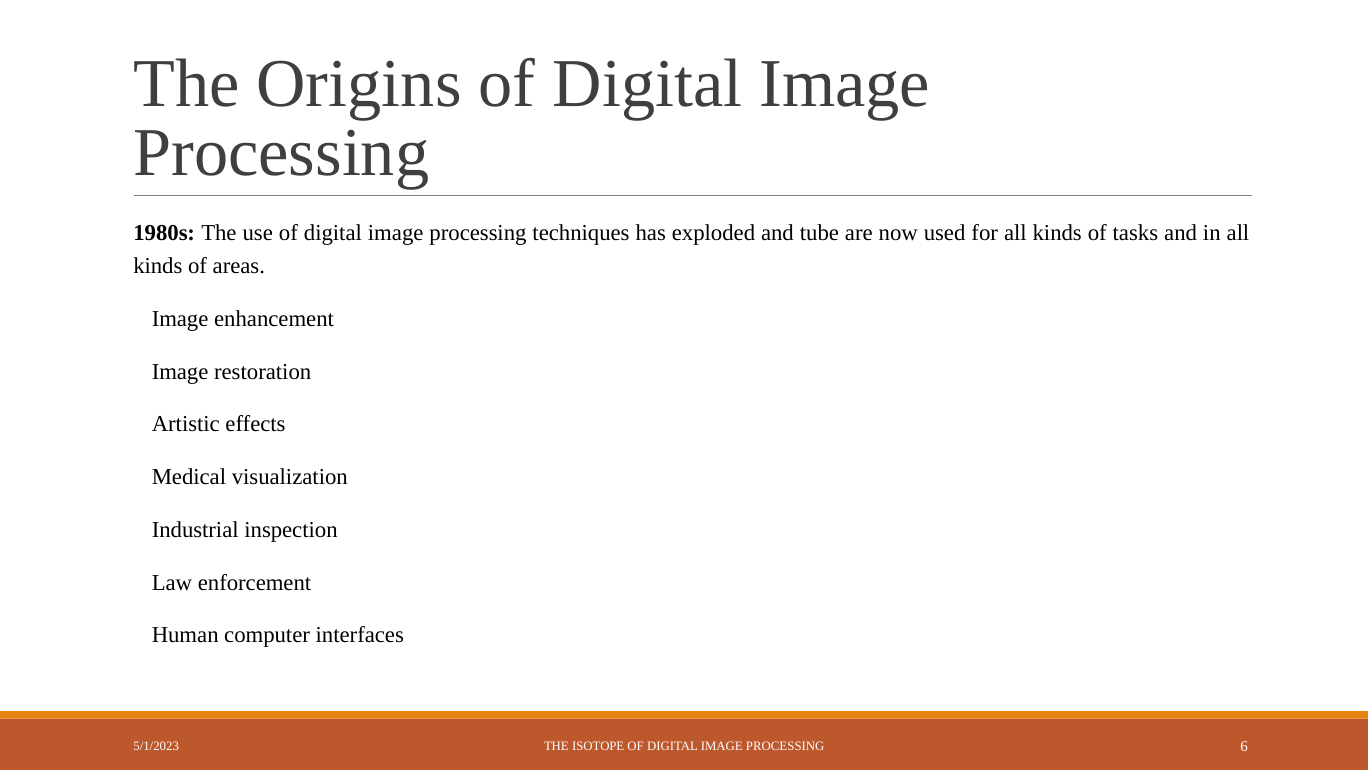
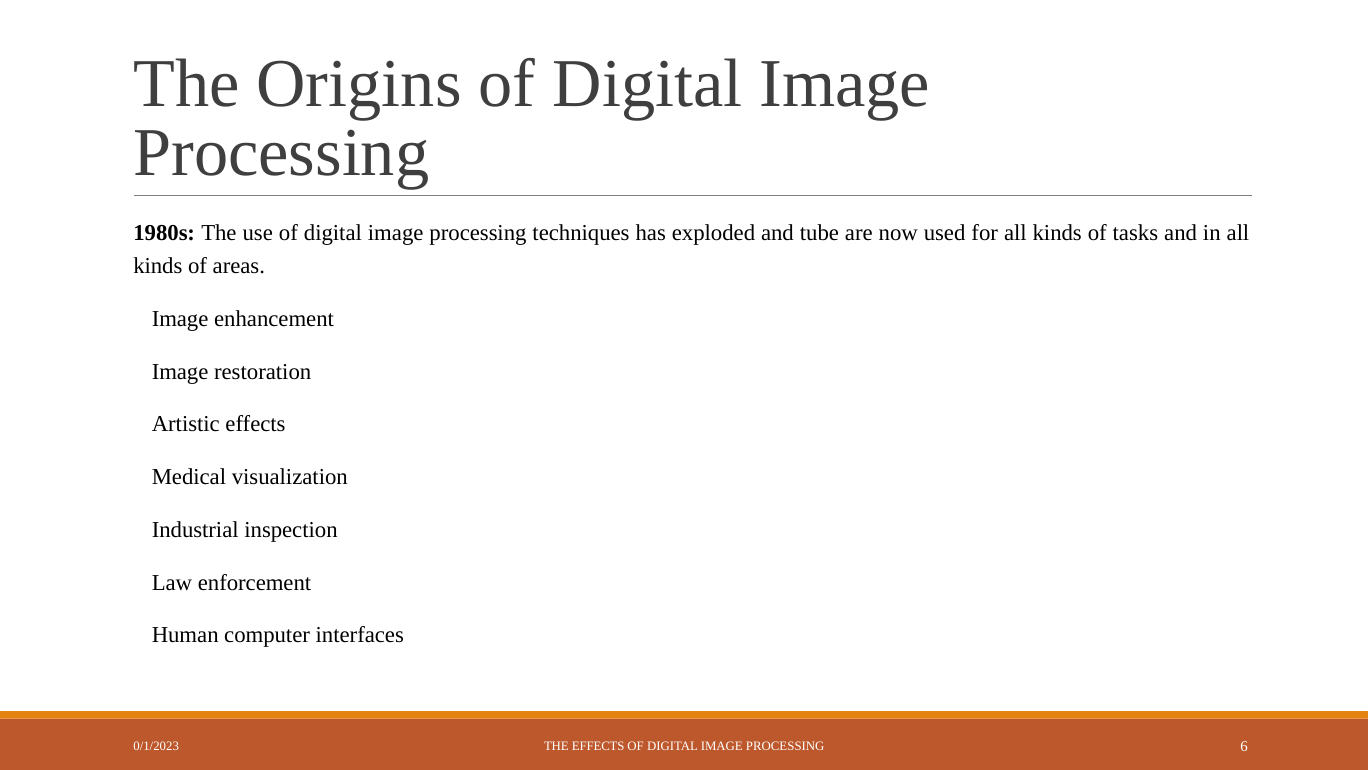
5/1/2023: 5/1/2023 -> 0/1/2023
THE ISOTOPE: ISOTOPE -> EFFECTS
